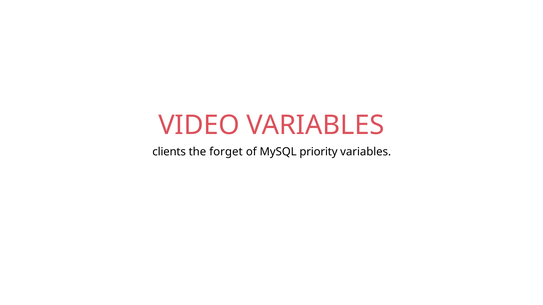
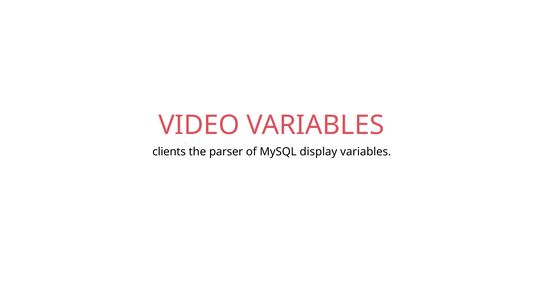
forget: forget -> parser
priority: priority -> display
